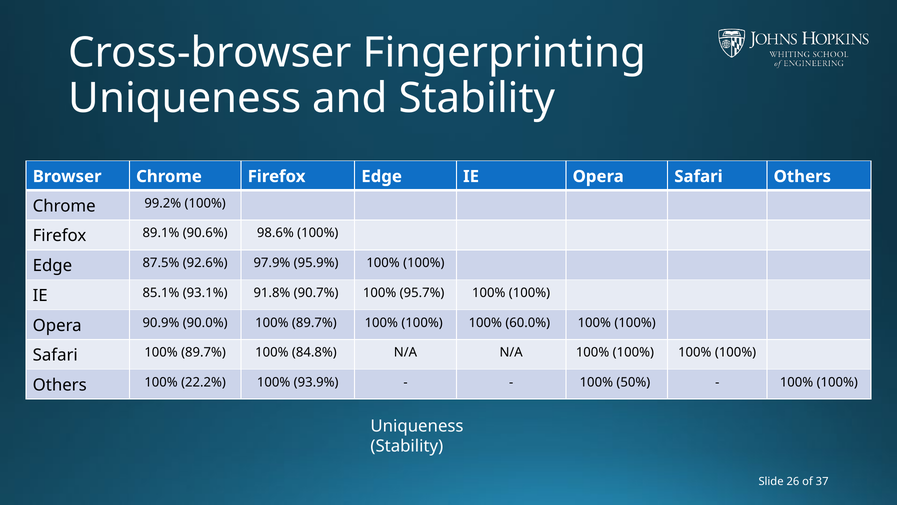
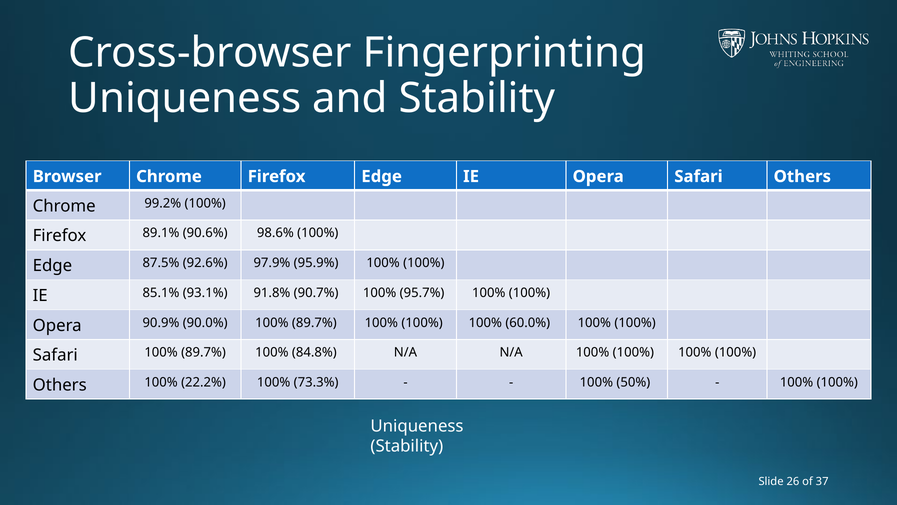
93.9%: 93.9% -> 73.3%
